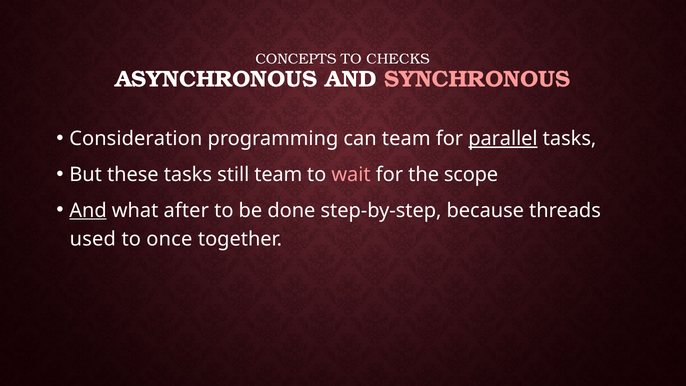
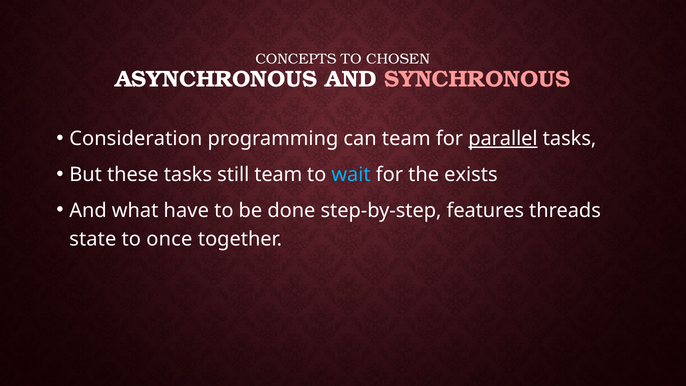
CHECKS: CHECKS -> CHOSEN
wait colour: pink -> light blue
scope: scope -> exists
And at (88, 210) underline: present -> none
after: after -> have
because: because -> features
used: used -> state
